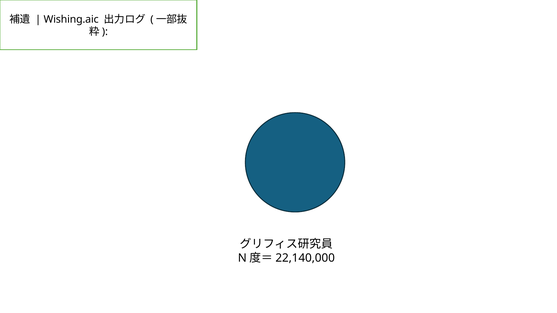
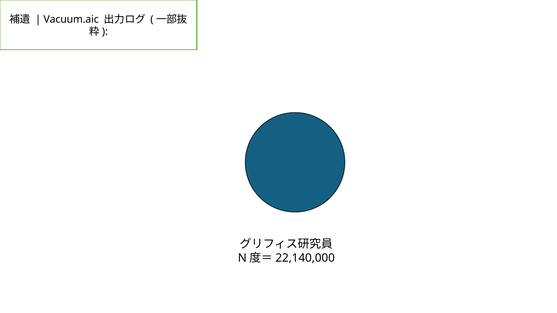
Wishing.aic: Wishing.aic -> Vacuum.aic
